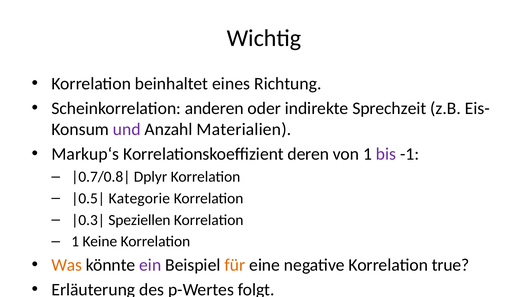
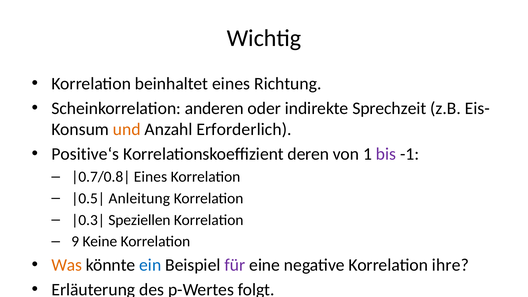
und colour: purple -> orange
Materialien: Materialien -> Erforderlich
Markup‘s: Markup‘s -> Positive‘s
Dplyr at (151, 177): Dplyr -> Eines
Kategorie: Kategorie -> Anleitung
1 at (75, 242): 1 -> 9
ein colour: purple -> blue
für colour: orange -> purple
true: true -> ihre
